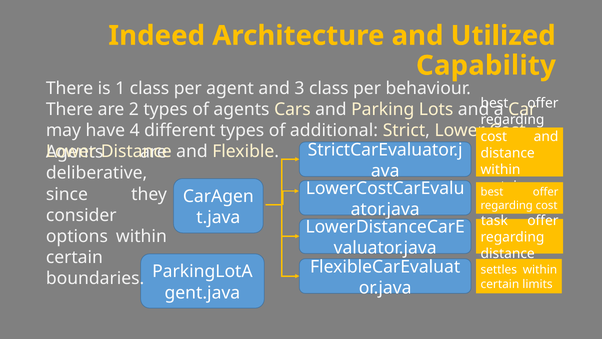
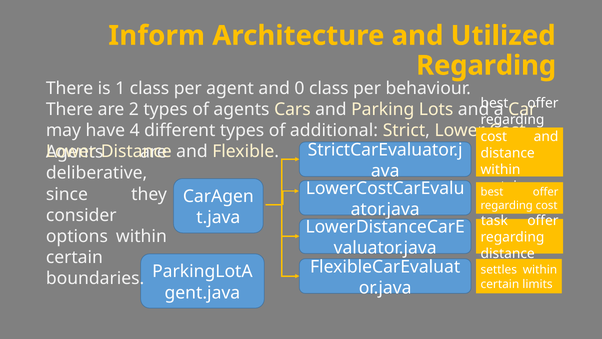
Indeed: Indeed -> Inform
Capability at (486, 65): Capability -> Regarding
3: 3 -> 0
